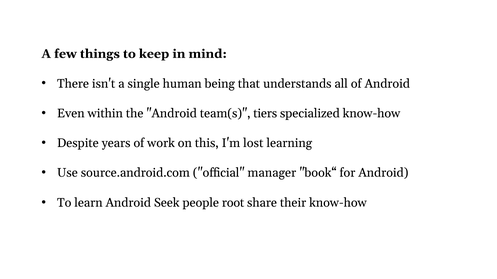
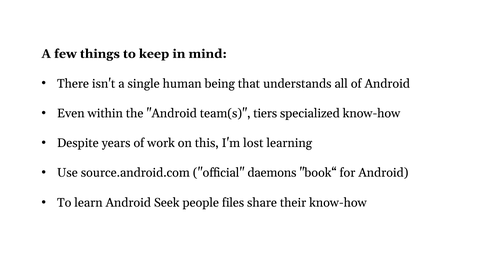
manager: manager -> daemons
root: root -> files
